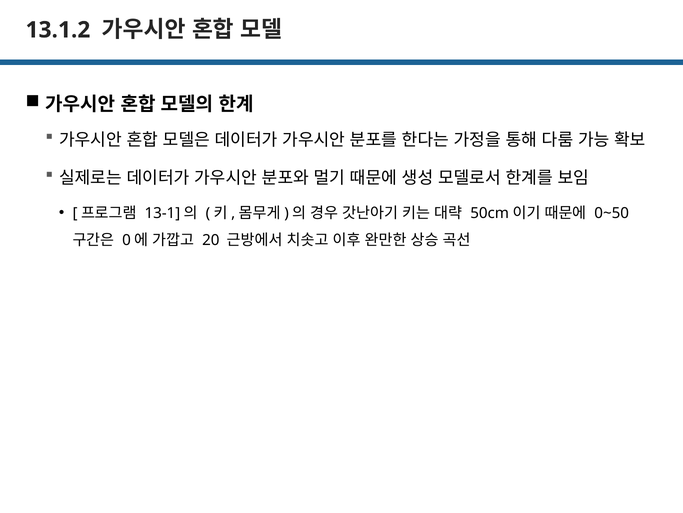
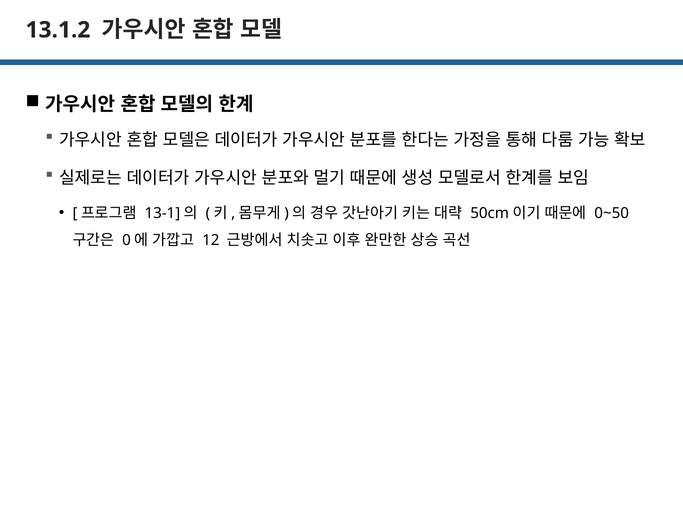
20: 20 -> 12
